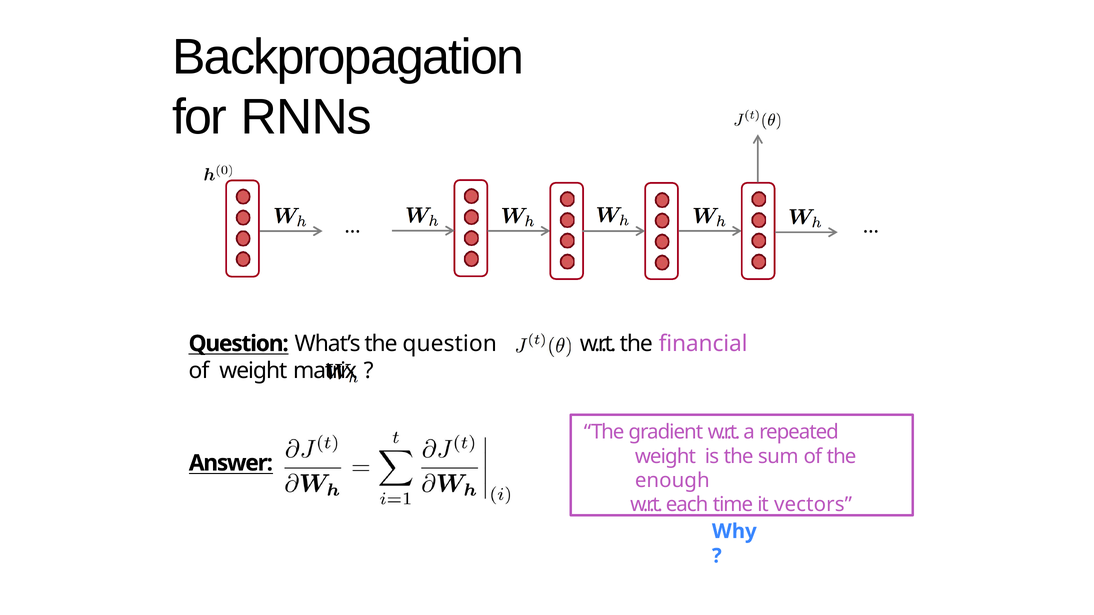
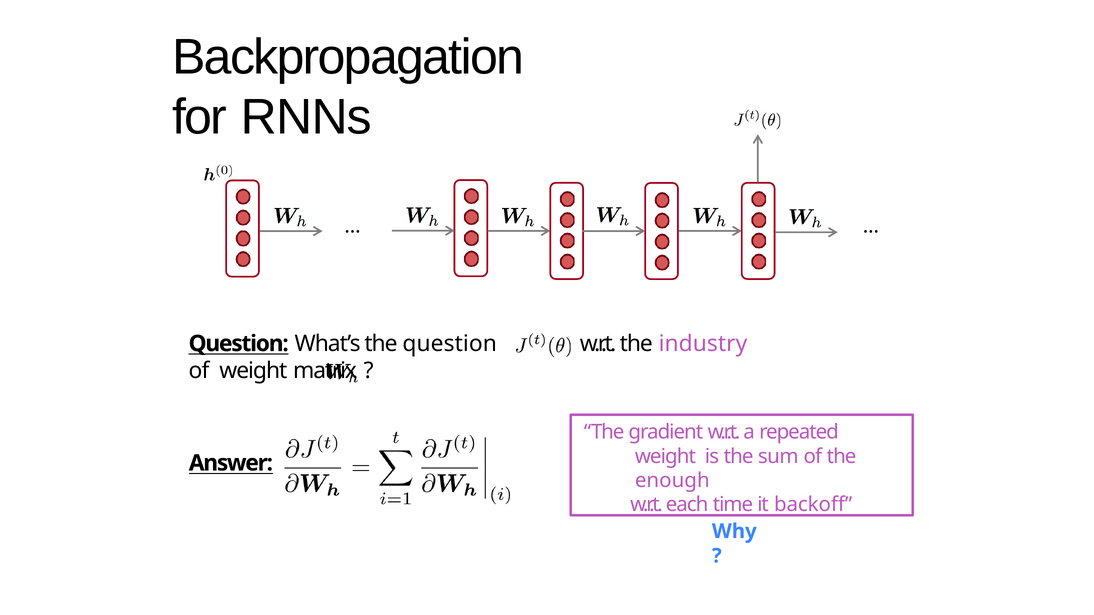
financial: financial -> industry
vectors: vectors -> backoff
